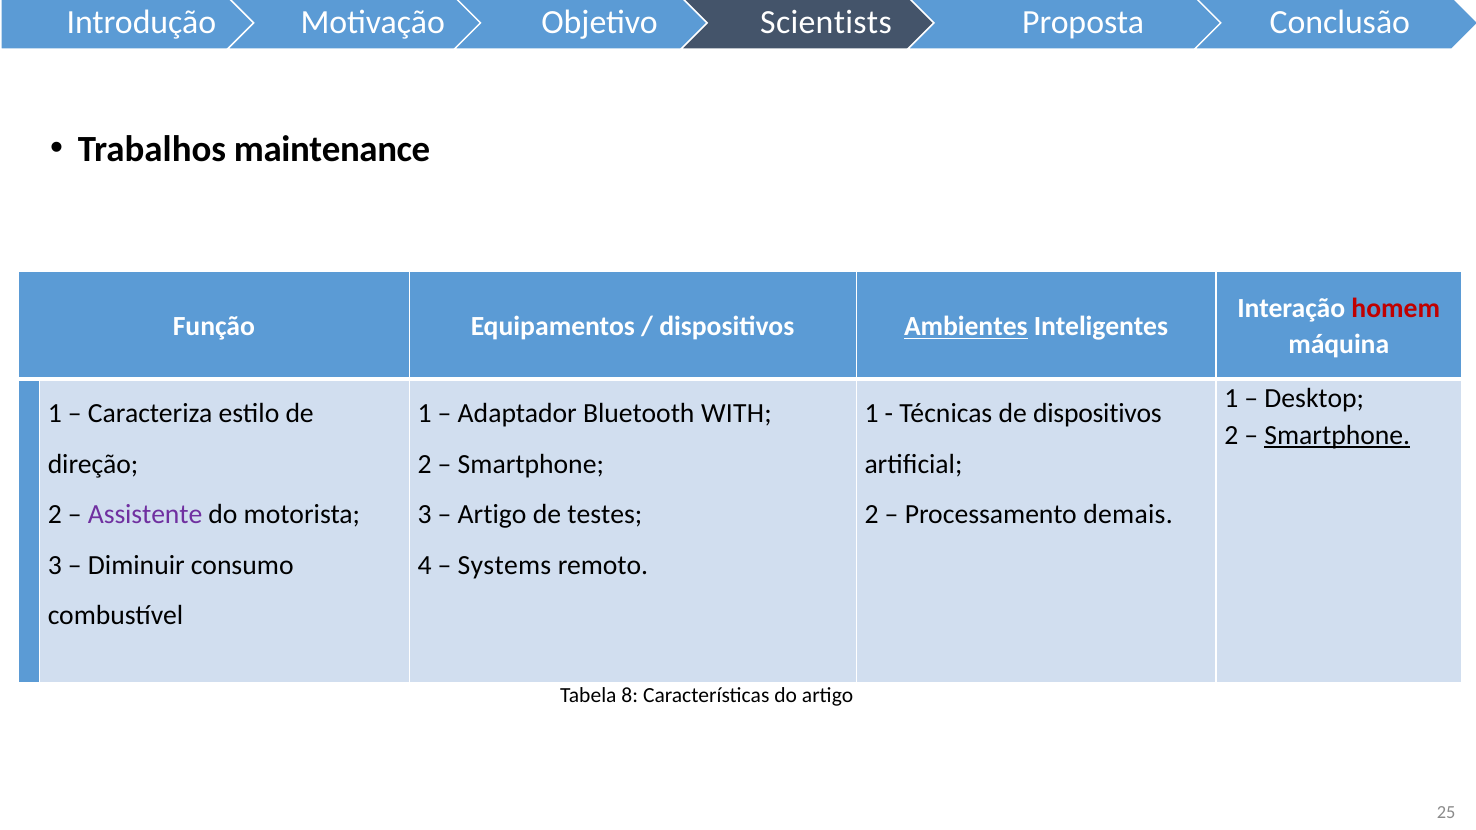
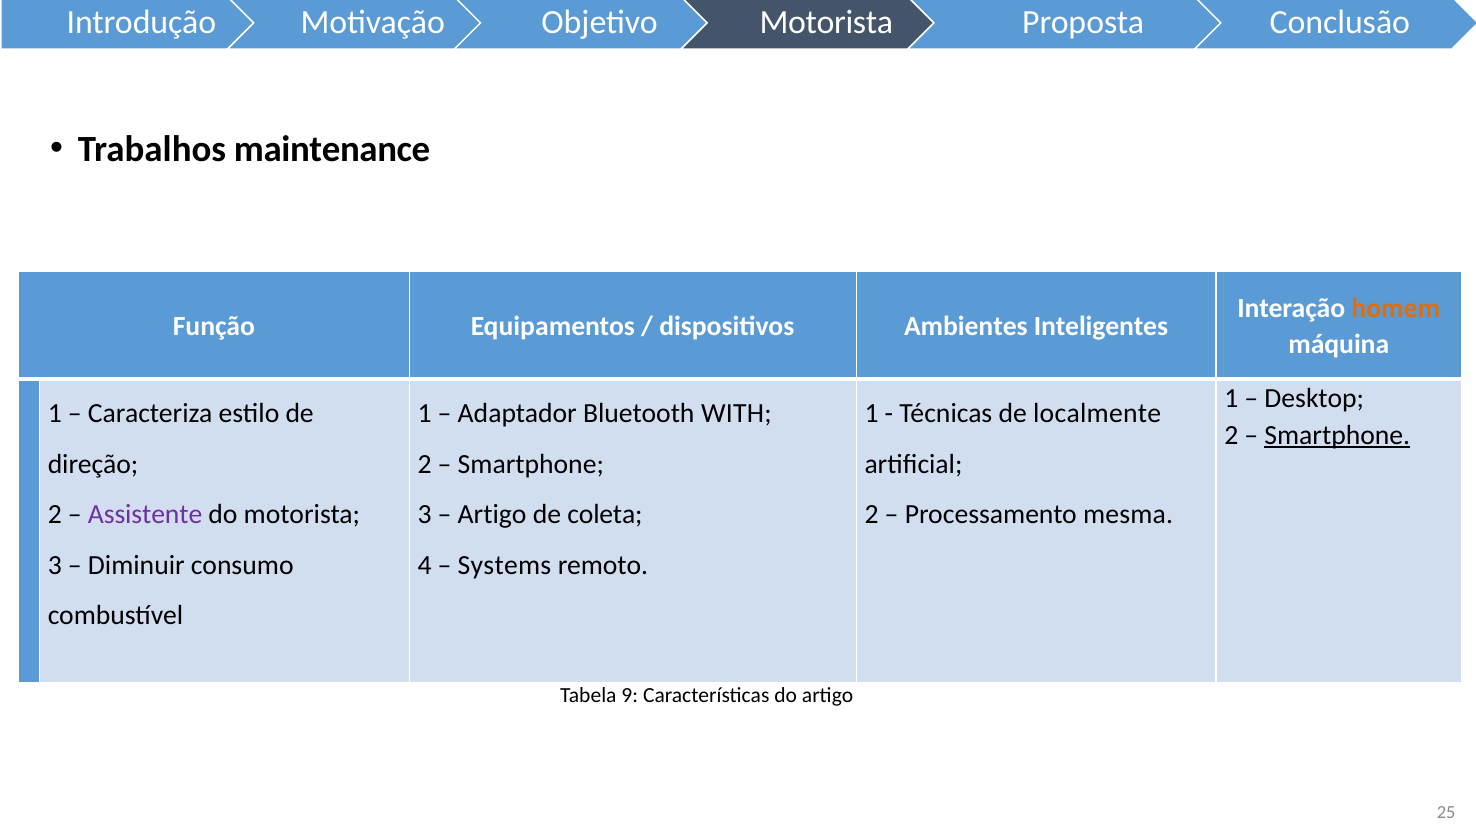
Scientists at (826, 23): Scientists -> Motorista
homem colour: red -> orange
Ambientes underline: present -> none
de dispositivos: dispositivos -> localmente
testes: testes -> coleta
demais: demais -> mesma
8: 8 -> 9
